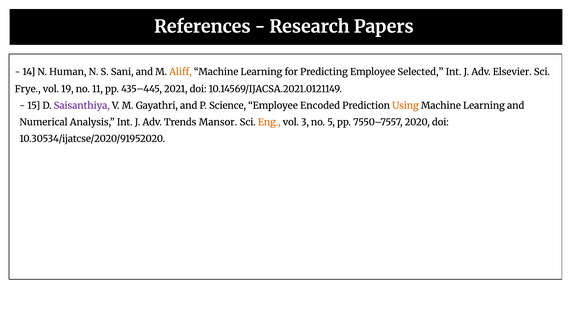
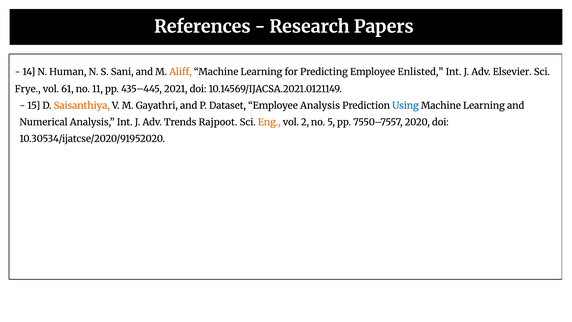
Selected: Selected -> Enlisted
19: 19 -> 61
Saisanthiya colour: purple -> orange
Science: Science -> Dataset
Employee Encoded: Encoded -> Analysis
Using colour: orange -> blue
Mansor: Mansor -> Rajpoot
3: 3 -> 2
